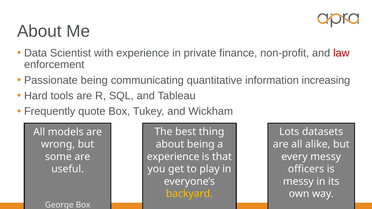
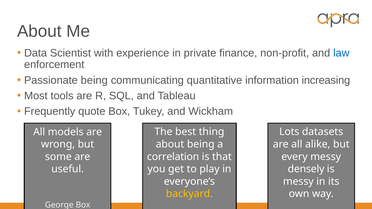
law colour: red -> blue
Hard: Hard -> Most
experience at (173, 157): experience -> correlation
officers: officers -> densely
